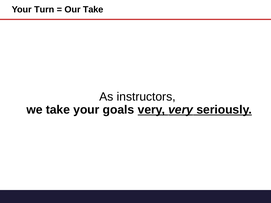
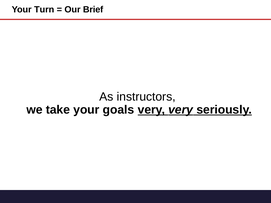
Our Take: Take -> Brief
